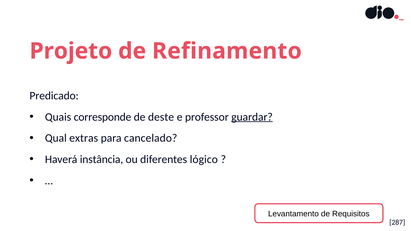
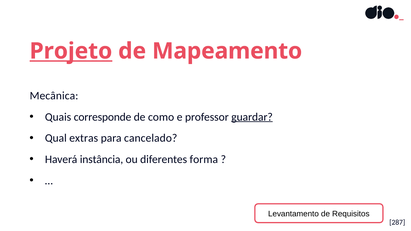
Projeto underline: none -> present
Refinamento: Refinamento -> Mapeamento
Predicado: Predicado -> Mecânica
deste: deste -> como
lógico: lógico -> forma
